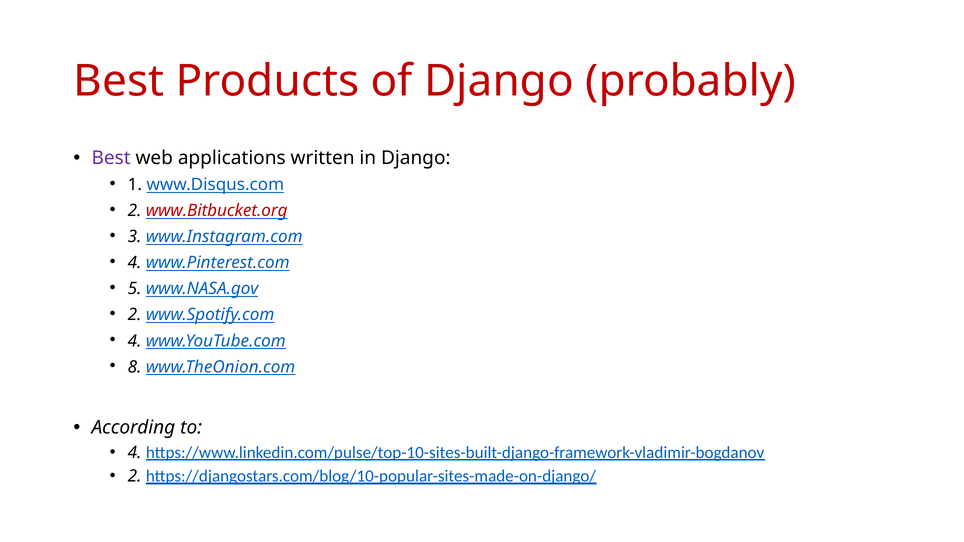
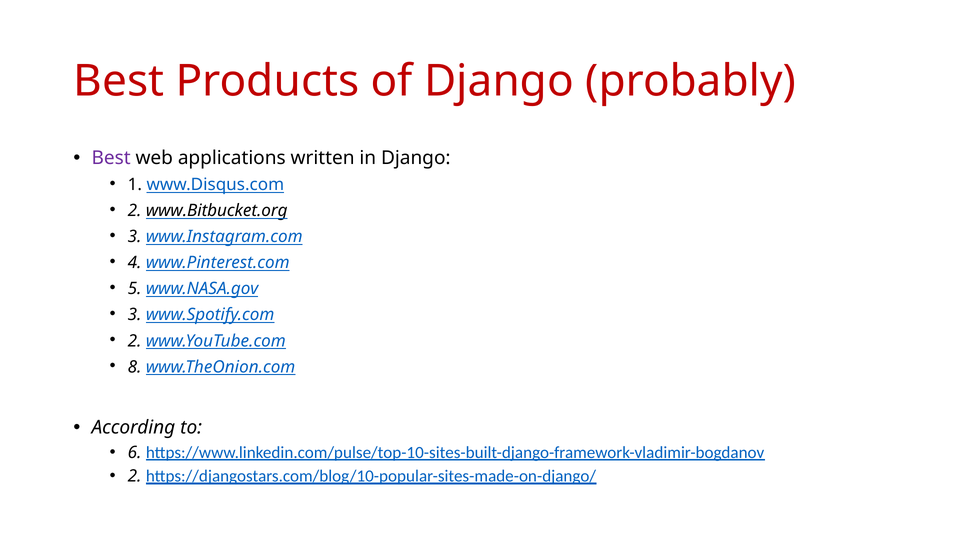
www.Bitbucket.org colour: red -> black
2 at (135, 315): 2 -> 3
4 at (135, 341): 4 -> 2
4 at (135, 453): 4 -> 6
